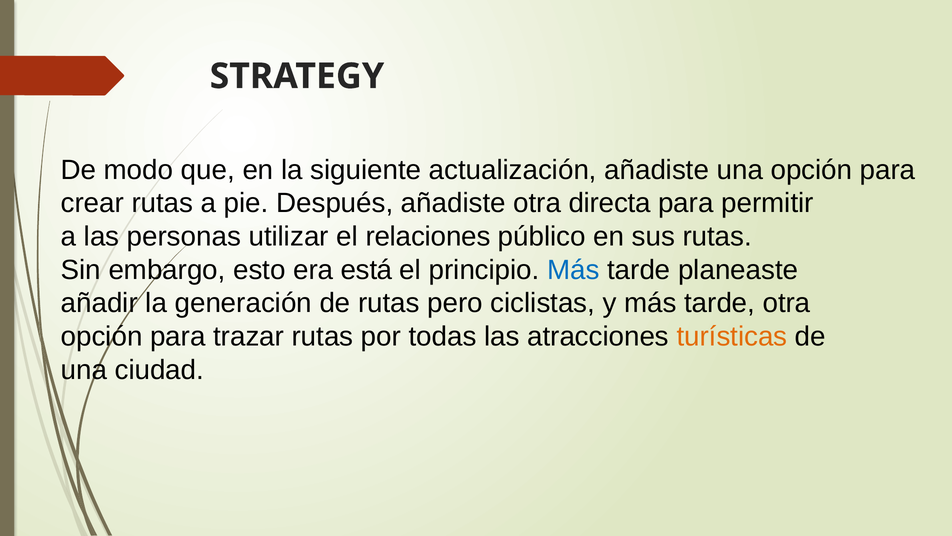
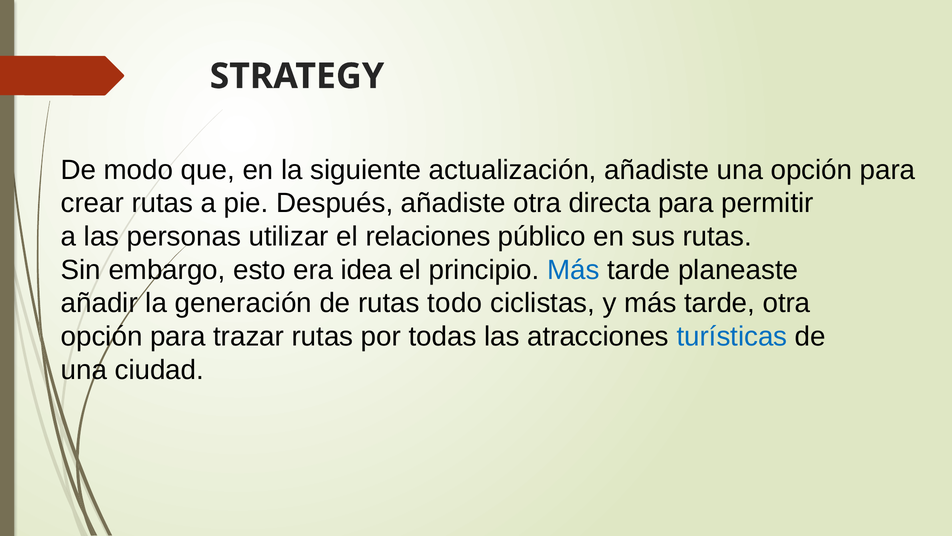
está: está -> idea
pero: pero -> todo
turísticas colour: orange -> blue
